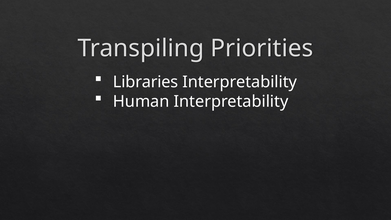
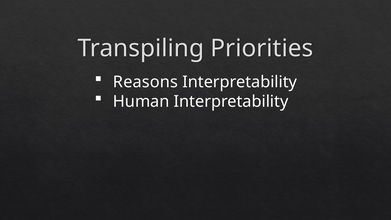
Libraries: Libraries -> Reasons
